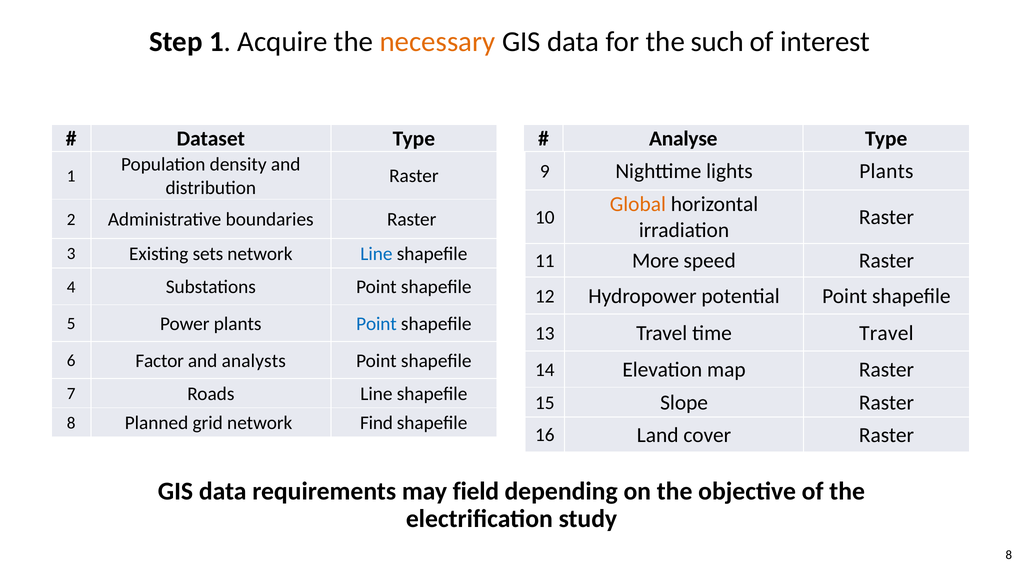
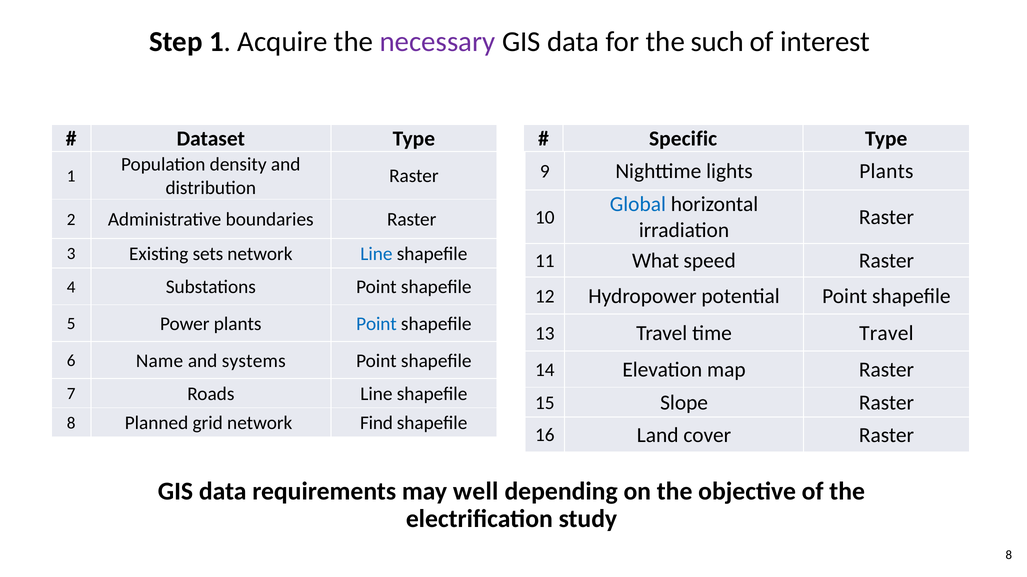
necessary colour: orange -> purple
Analyse: Analyse -> Specific
Global colour: orange -> blue
More: More -> What
Factor: Factor -> Name
analysts: analysts -> systems
field: field -> well
